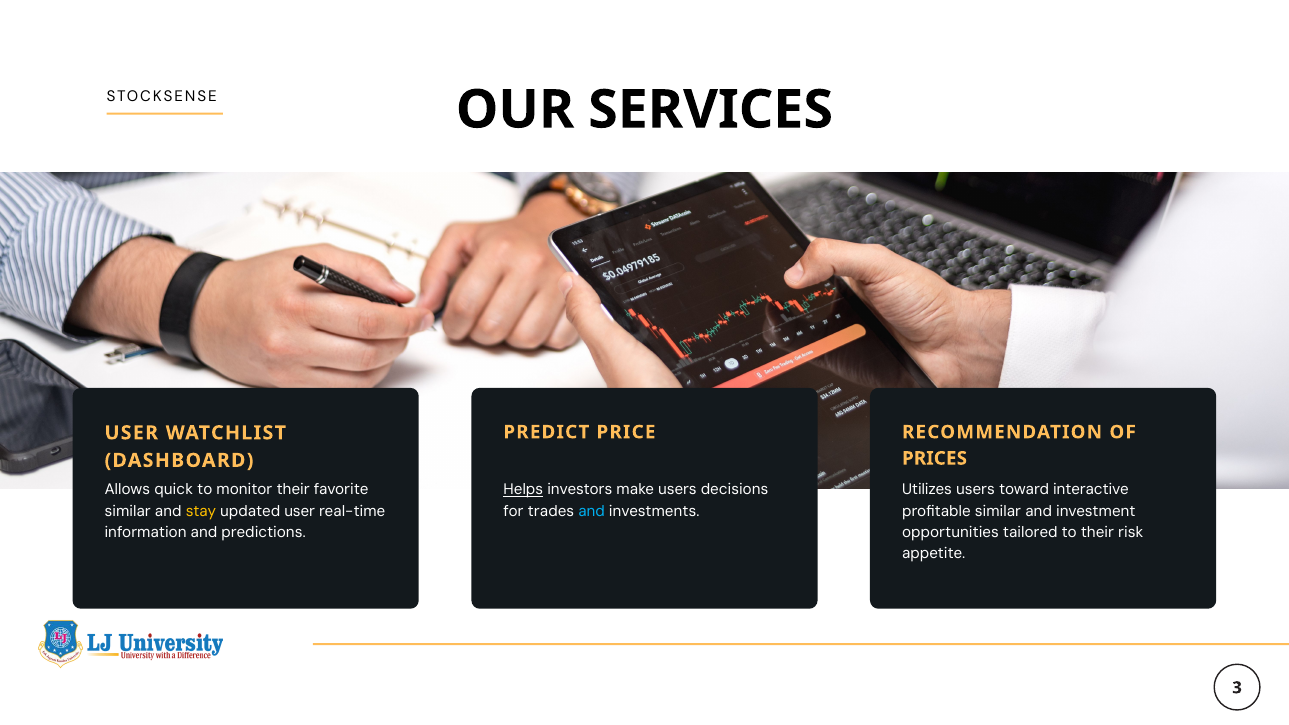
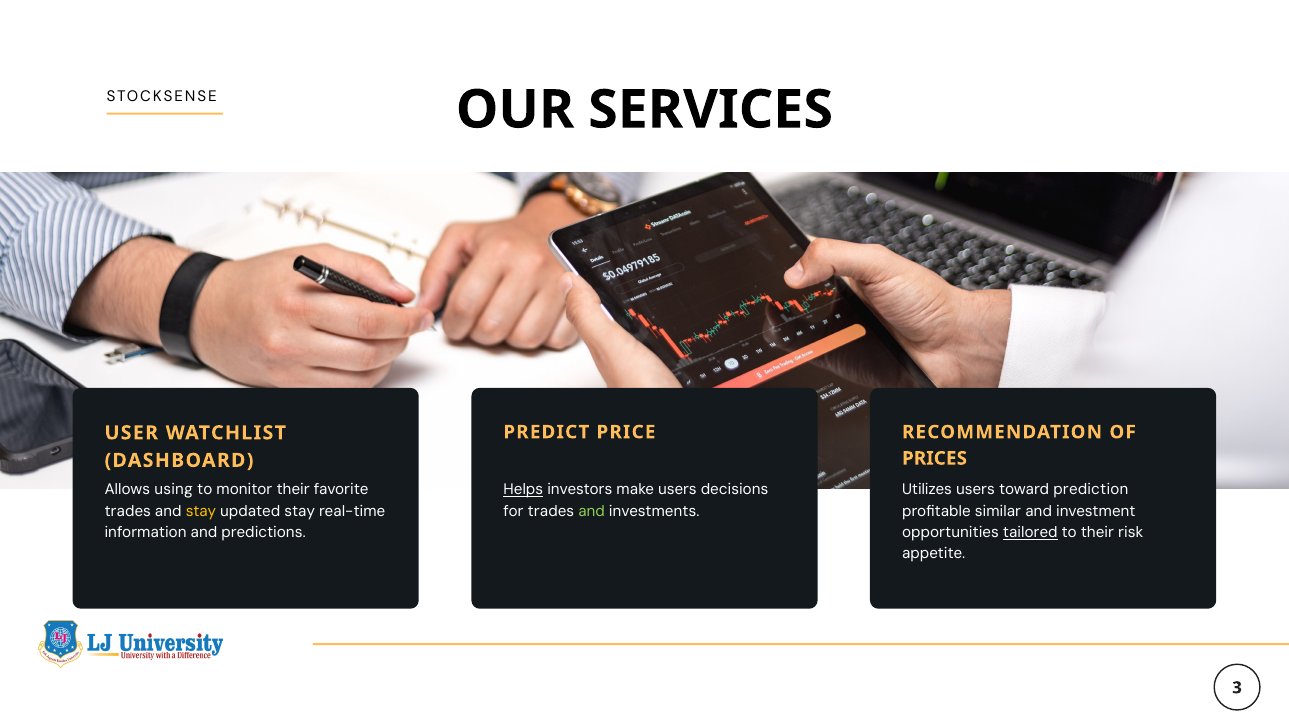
quick: quick -> using
interactive: interactive -> prediction
similar at (128, 511): similar -> trades
updated user: user -> stay
and at (592, 511) colour: light blue -> light green
tailored underline: none -> present
